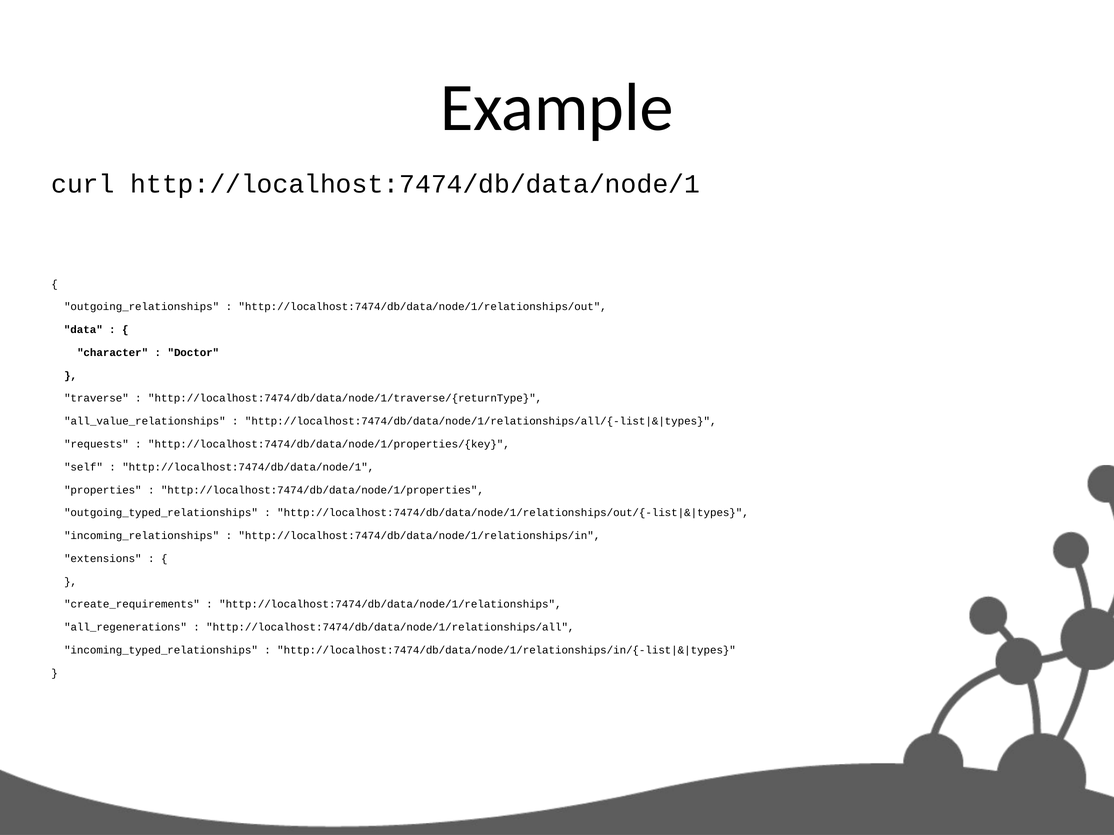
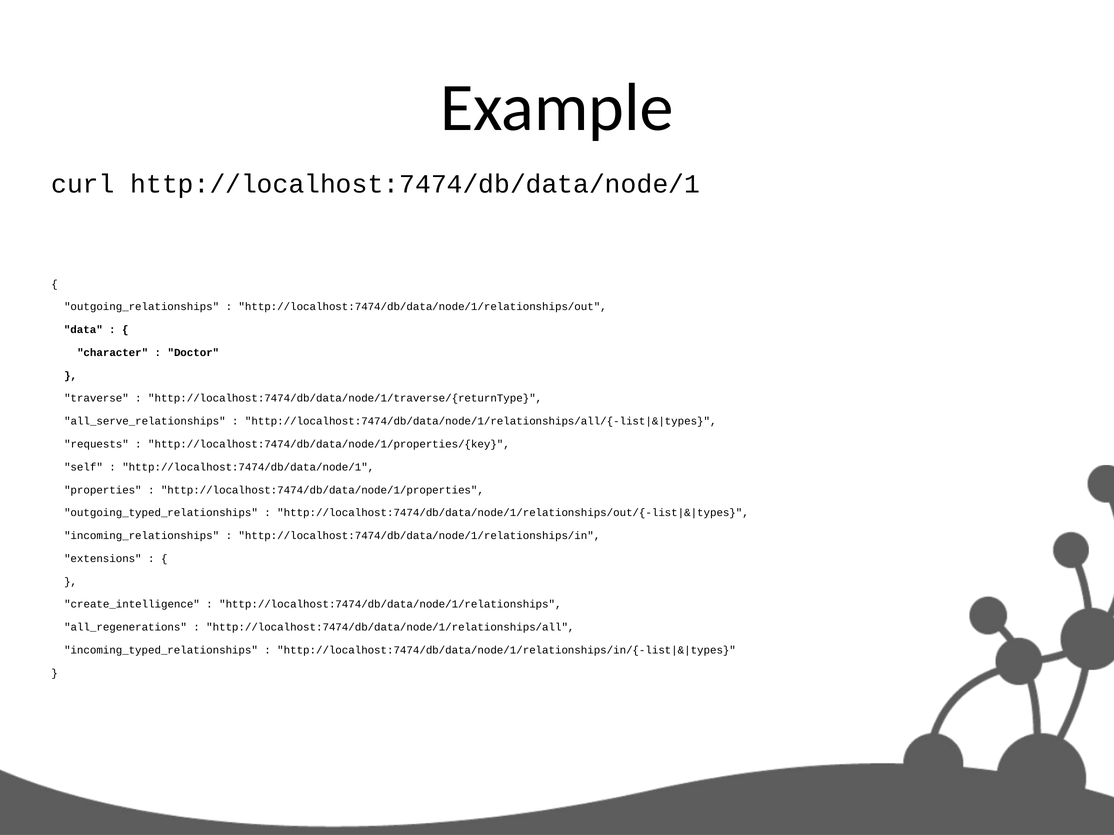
all_value_relationships: all_value_relationships -> all_serve_relationships
create_requirements: create_requirements -> create_intelligence
